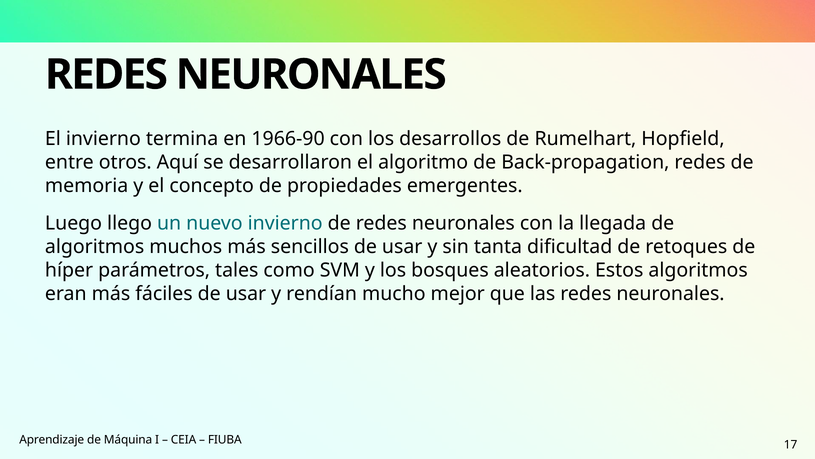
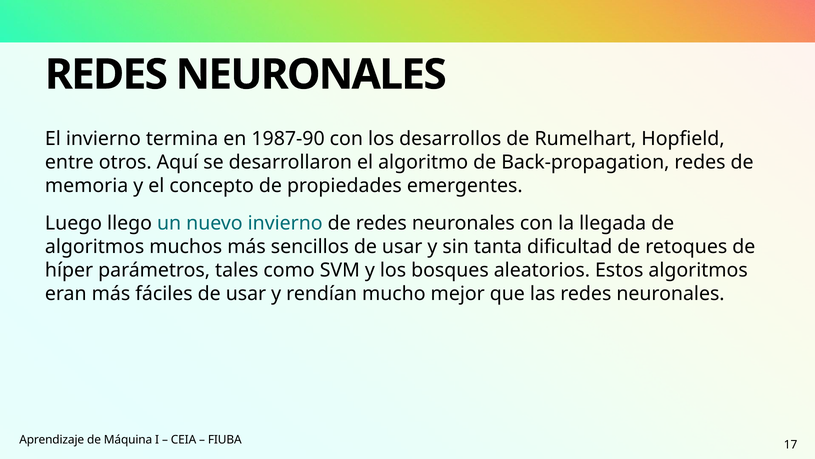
1966-90: 1966-90 -> 1987-90
